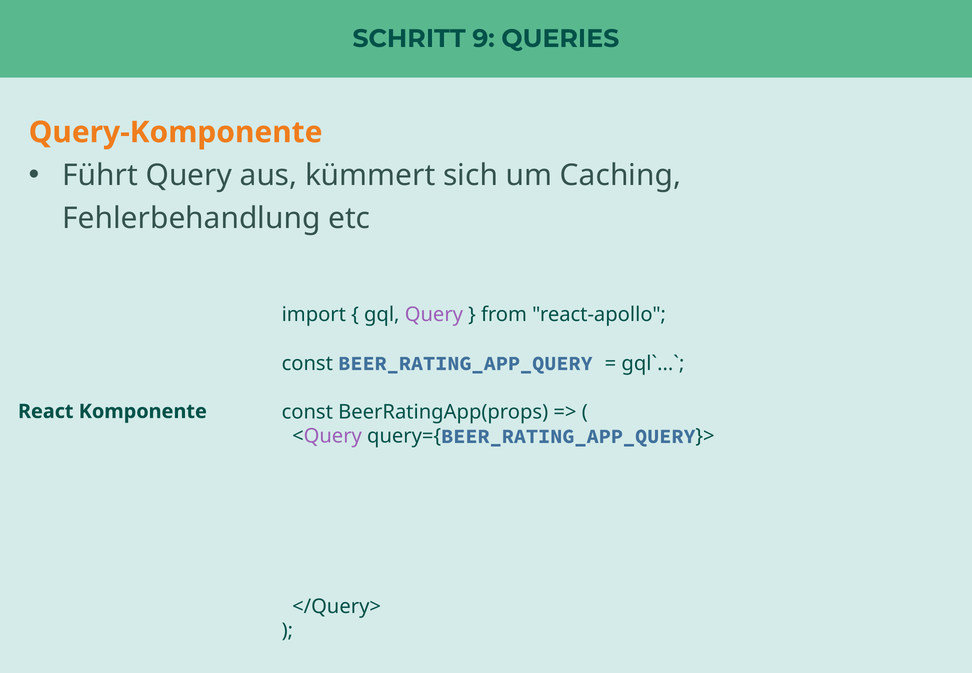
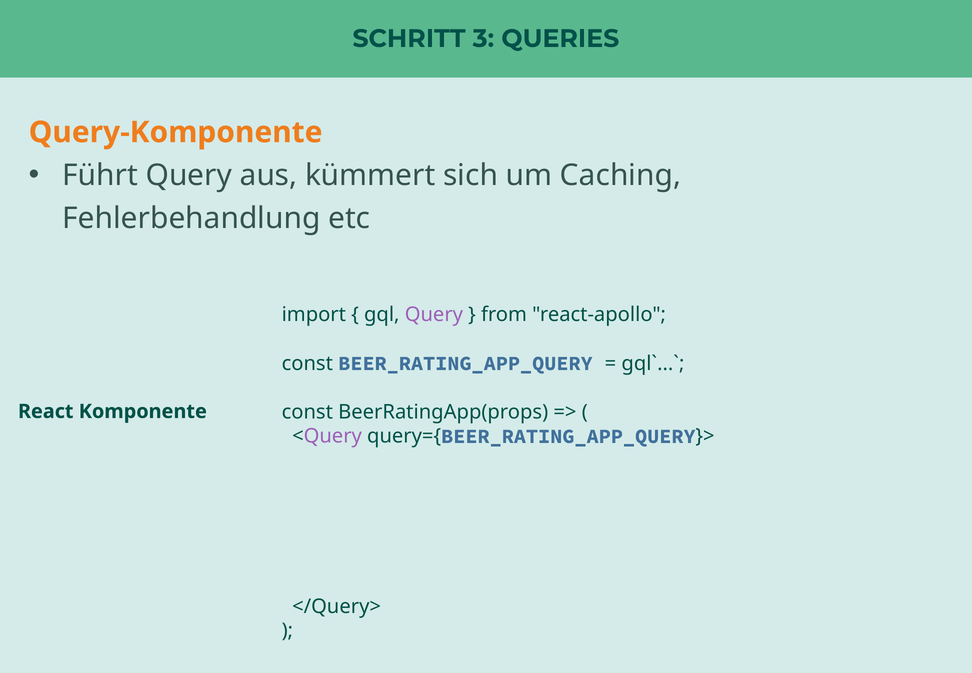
9: 9 -> 3
